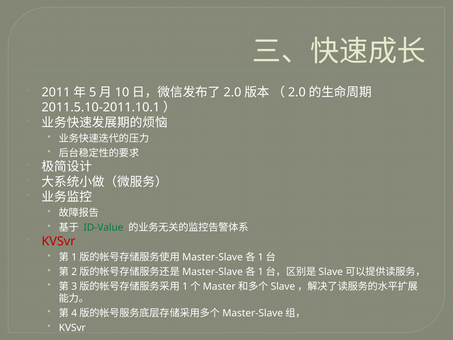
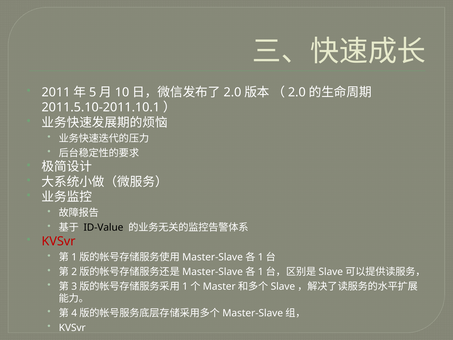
ID-Value colour: green -> black
